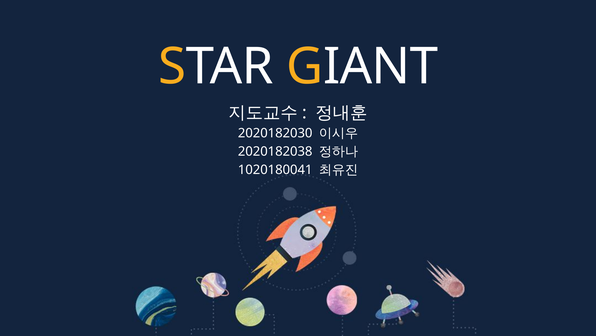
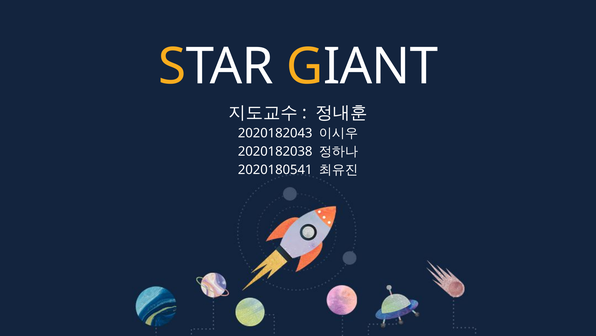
2020182030: 2020182030 -> 2020182043
1020180041: 1020180041 -> 2020180541
